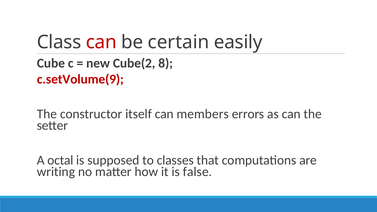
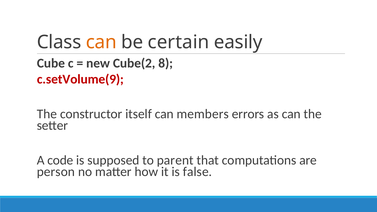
can at (101, 42) colour: red -> orange
octal: octal -> code
classes: classes -> parent
writing: writing -> person
